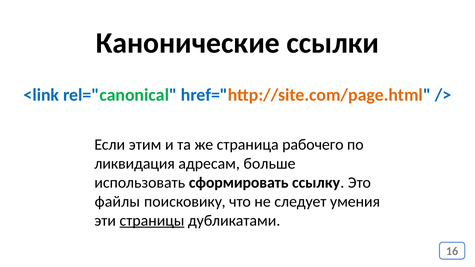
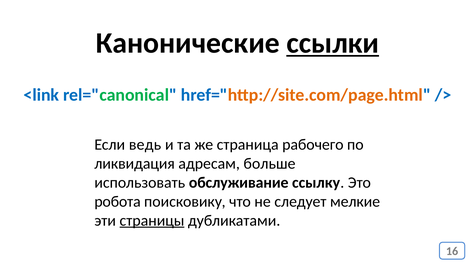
ссылки underline: none -> present
этим: этим -> ведь
сформировать: сформировать -> обслуживание
файлы: файлы -> робота
умения: умения -> мелкие
